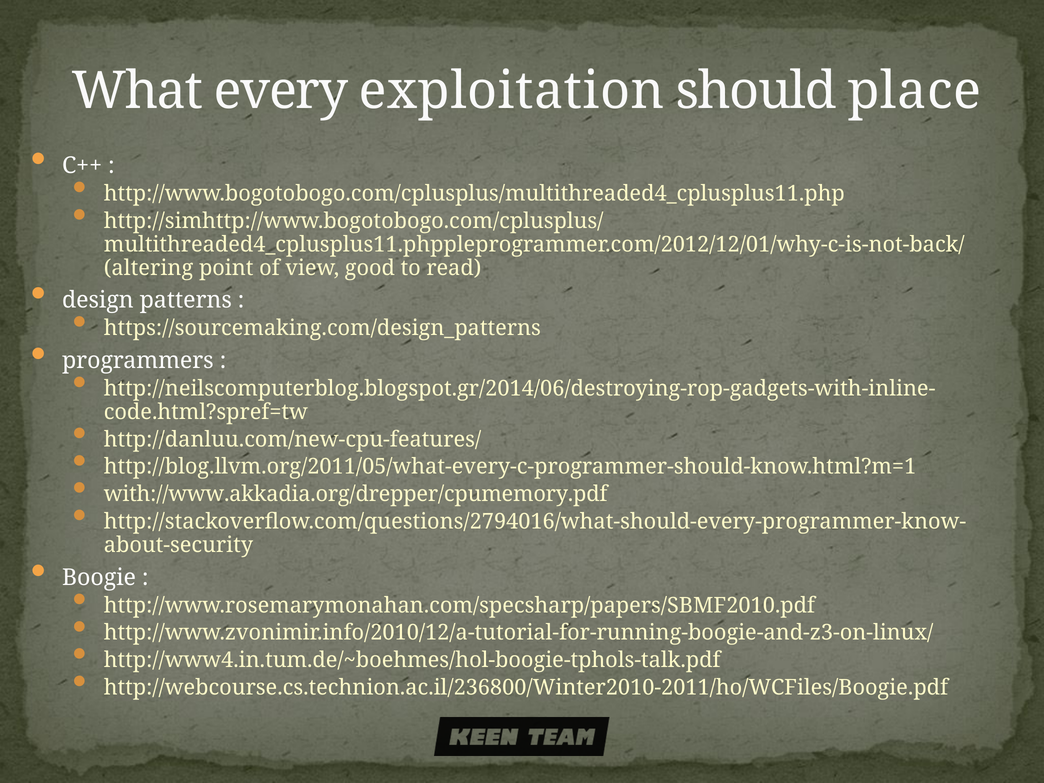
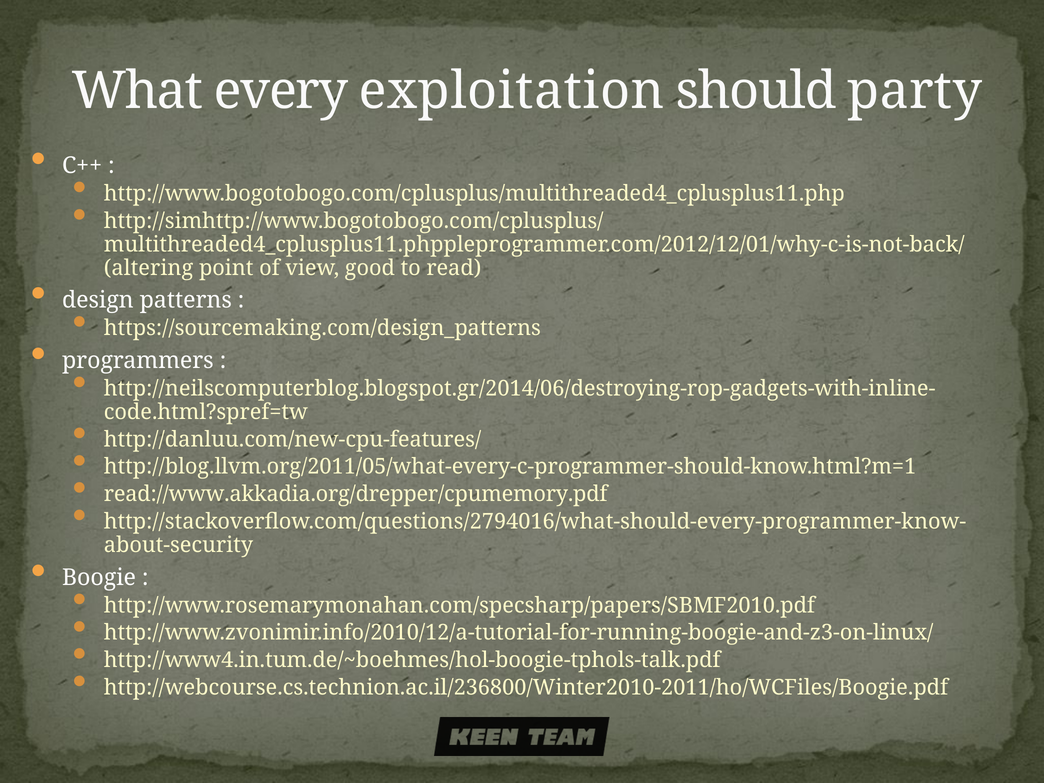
place: place -> party
with://www.akkadia.org/drepper/cpumemory.pdf: with://www.akkadia.org/drepper/cpumemory.pdf -> read://www.akkadia.org/drepper/cpumemory.pdf
